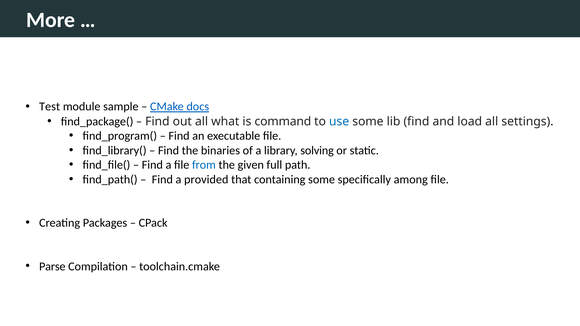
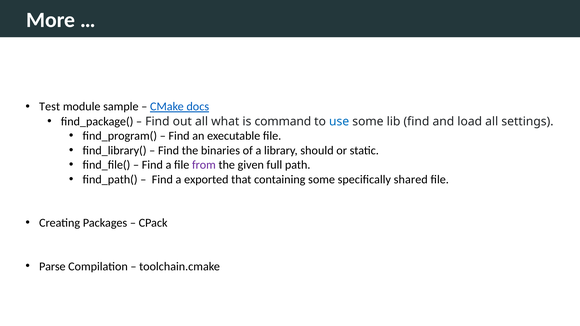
solving: solving -> should
from colour: blue -> purple
provided: provided -> exported
among: among -> shared
